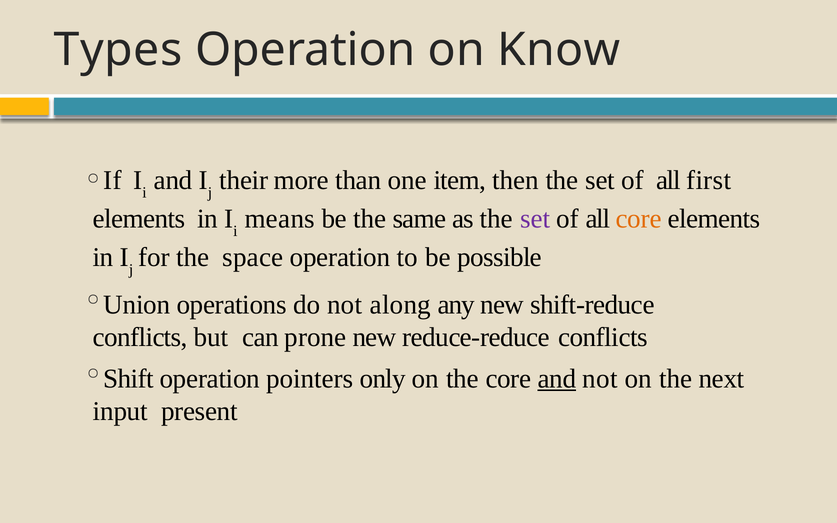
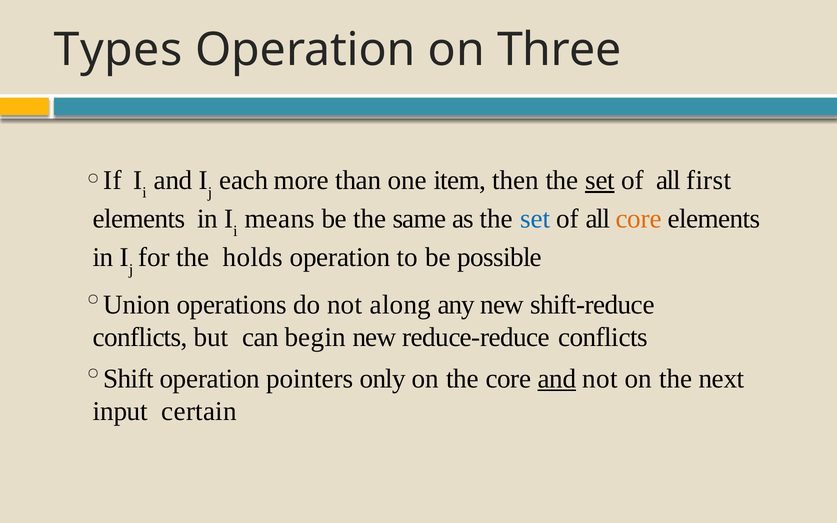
Know: Know -> Three
their: their -> each
set at (600, 180) underline: none -> present
set at (535, 219) colour: purple -> blue
space: space -> holds
prone: prone -> begin
present: present -> certain
